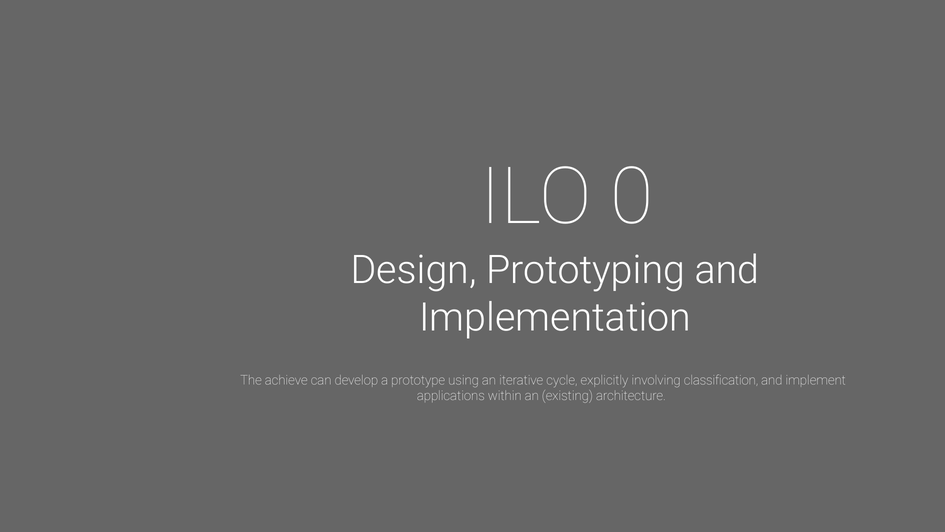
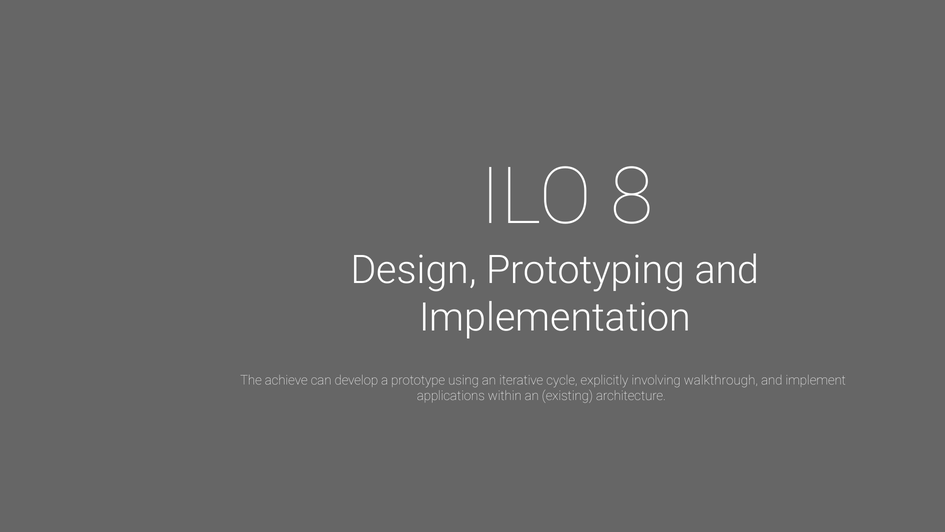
0: 0 -> 8
classification: classification -> walkthrough
